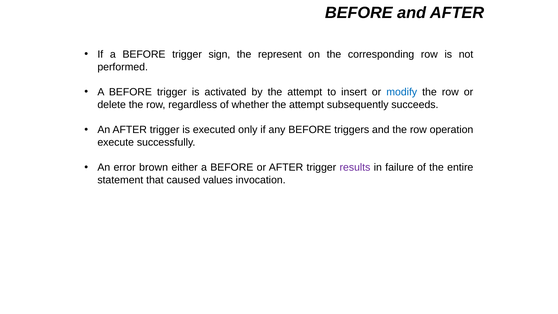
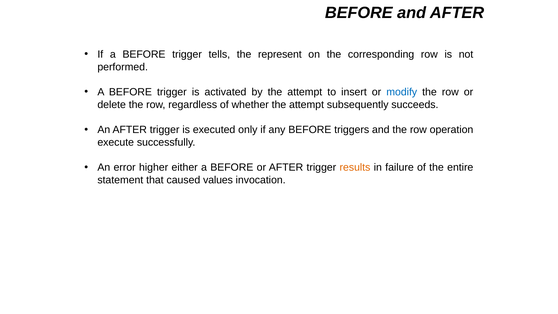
sign: sign -> tells
brown: brown -> higher
results colour: purple -> orange
